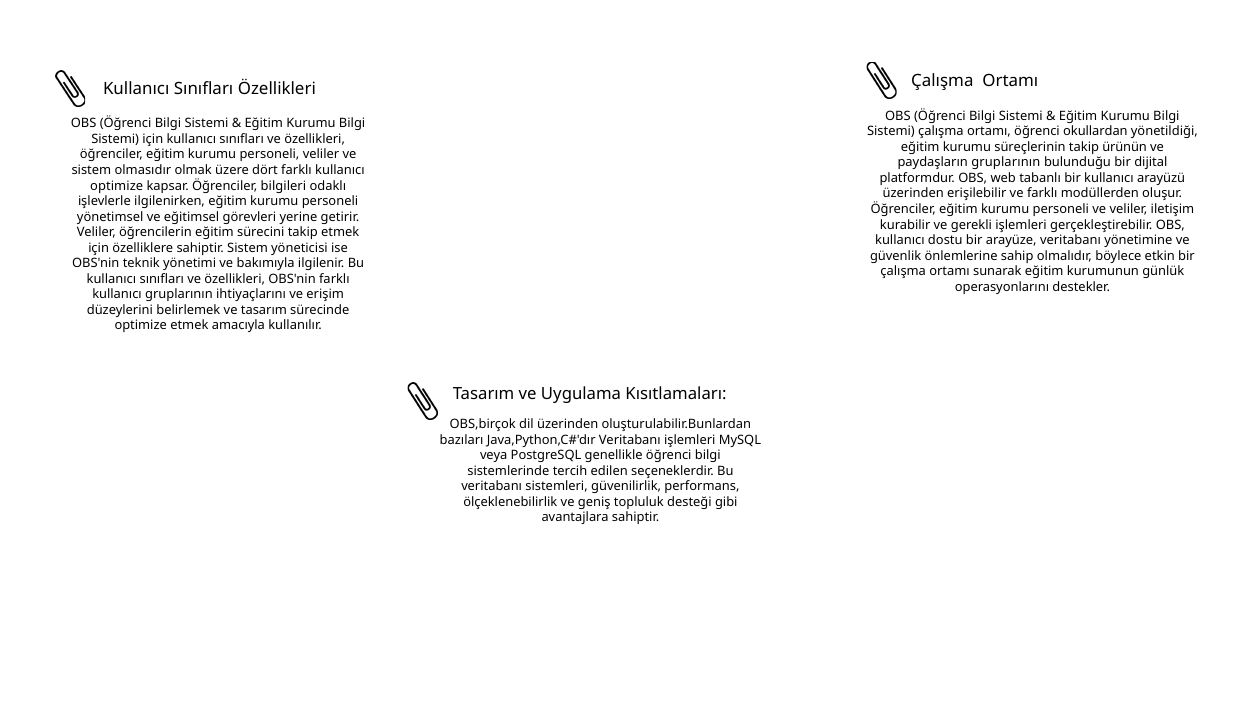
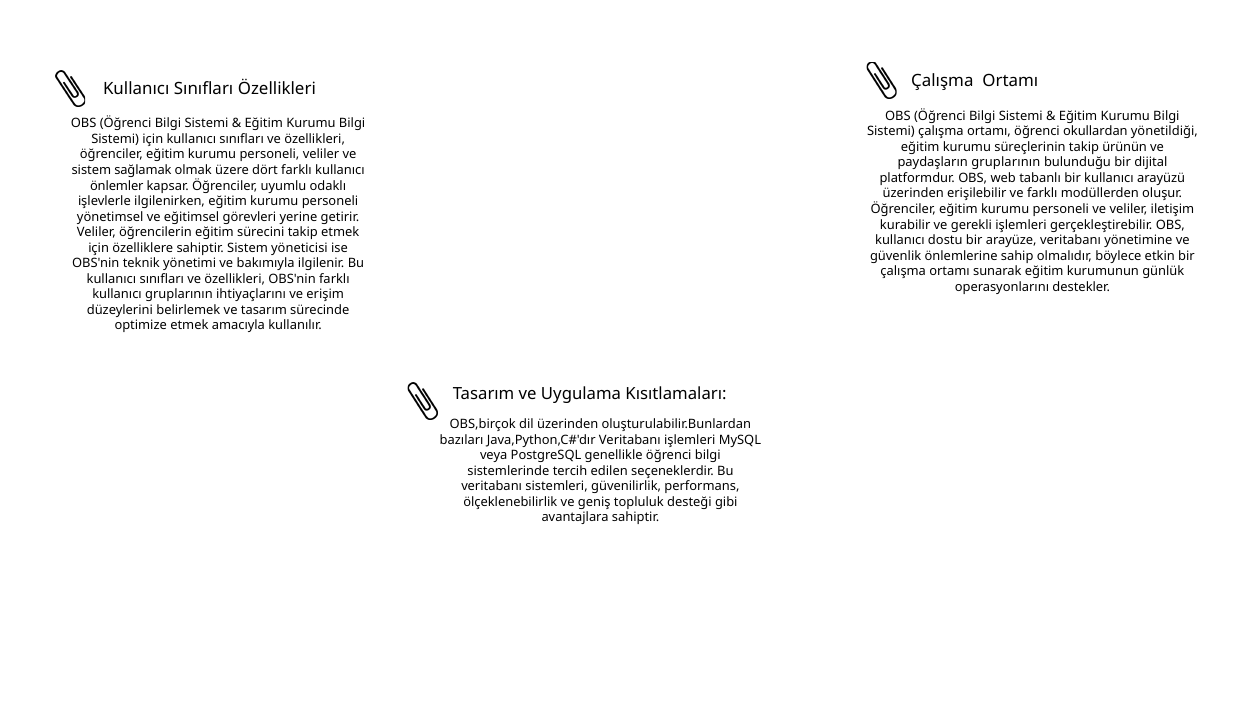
olmasıdır: olmasıdır -> sağlamak
optimize at (117, 186): optimize -> önlemler
bilgileri: bilgileri -> uyumlu
